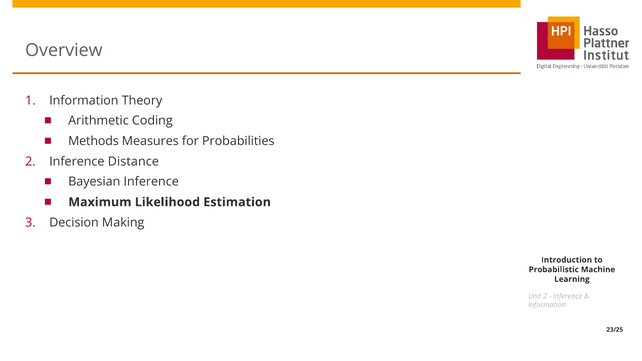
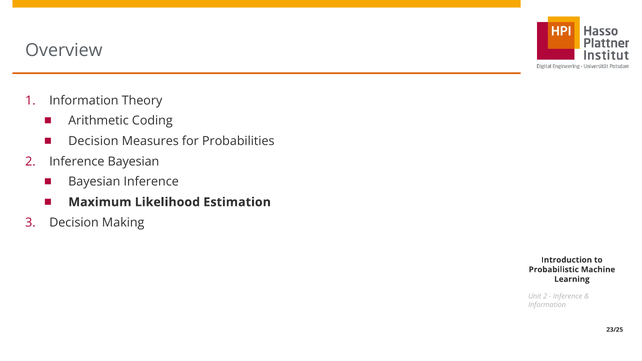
Methods at (93, 141): Methods -> Decision
Inference Distance: Distance -> Bayesian
